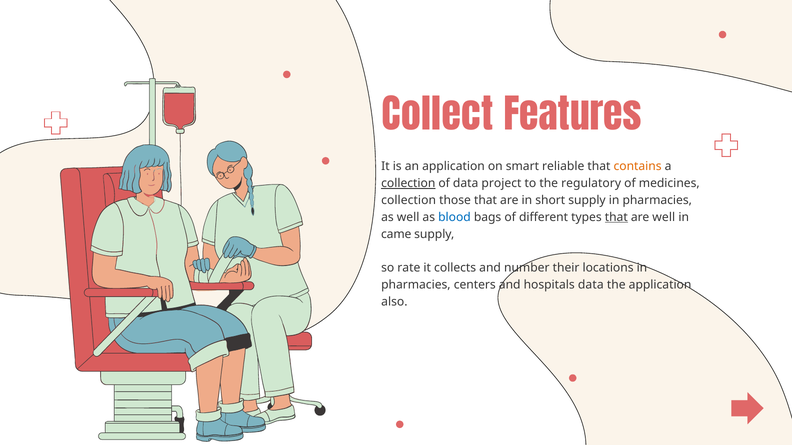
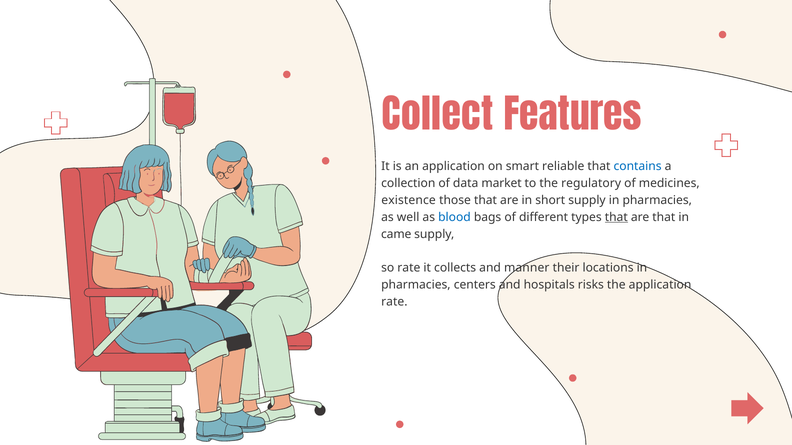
contains colour: orange -> blue
collection at (408, 183) underline: present -> none
project: project -> market
collection at (409, 200): collection -> existence
are well: well -> that
number: number -> manner
hospitals data: data -> risks
also at (394, 302): also -> rate
